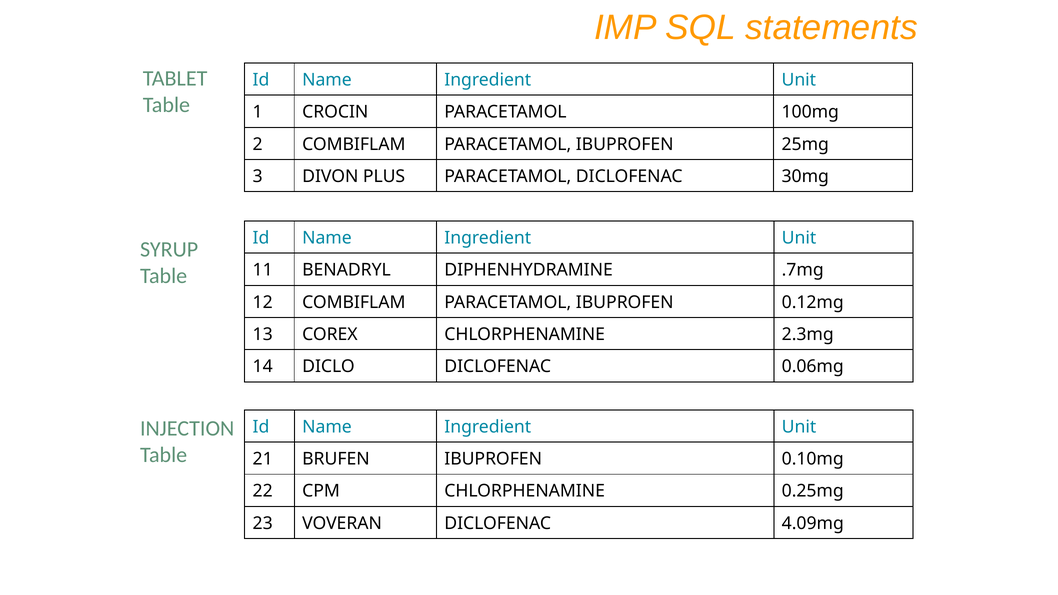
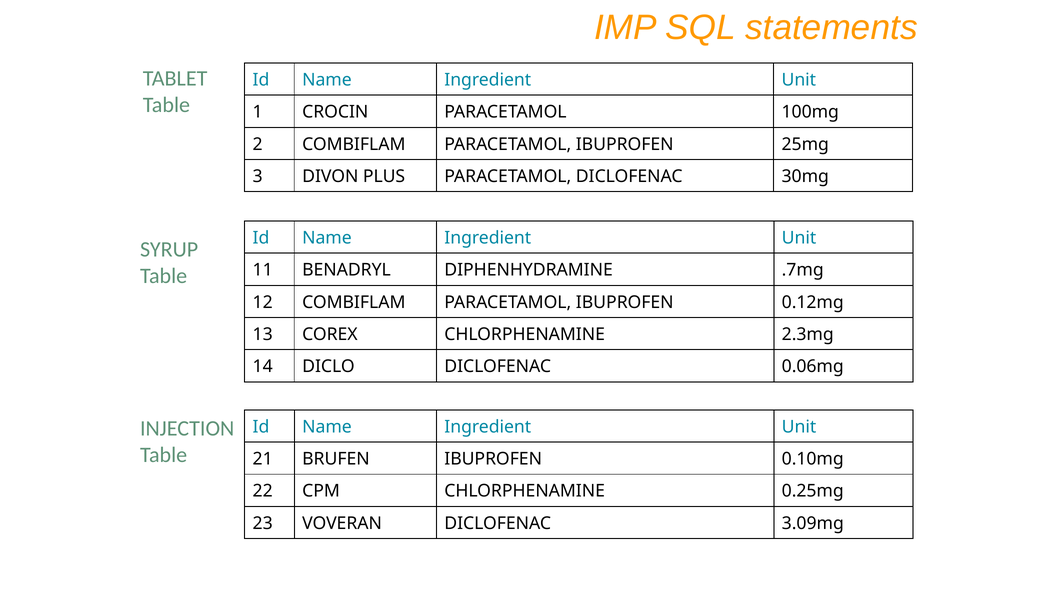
4.09mg: 4.09mg -> 3.09mg
